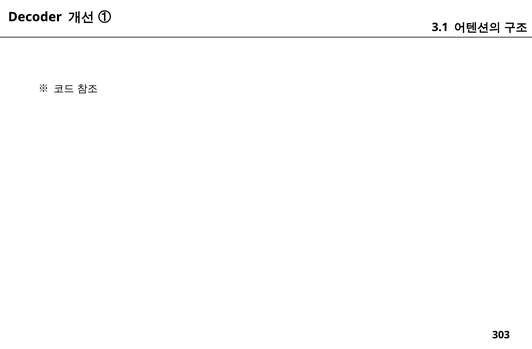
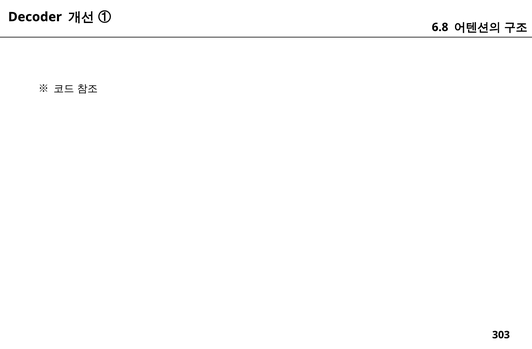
3.1: 3.1 -> 6.8
